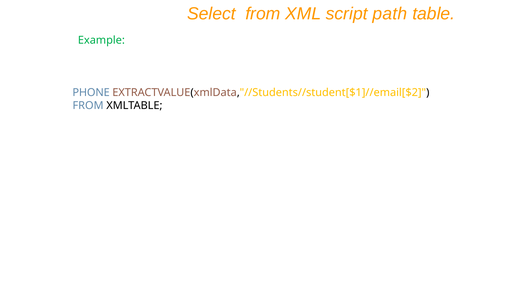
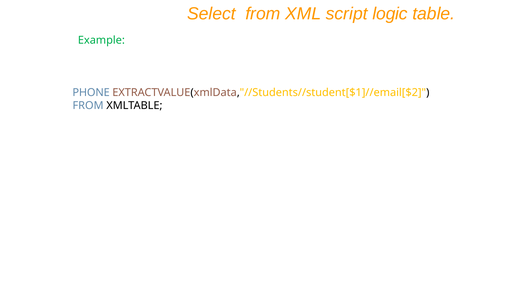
path: path -> logic
